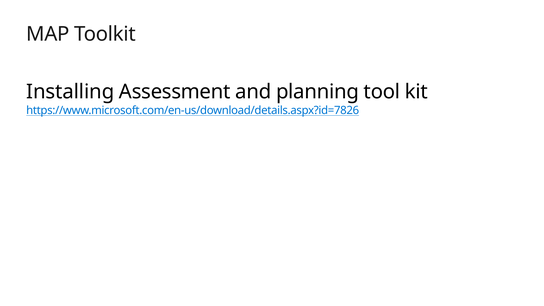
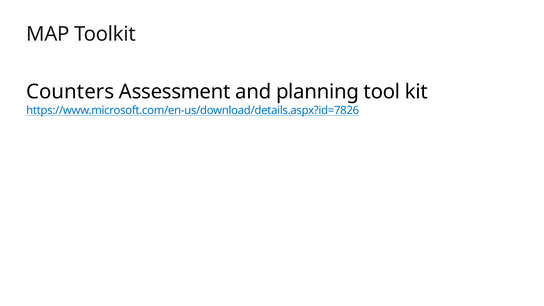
Installing: Installing -> Counters
